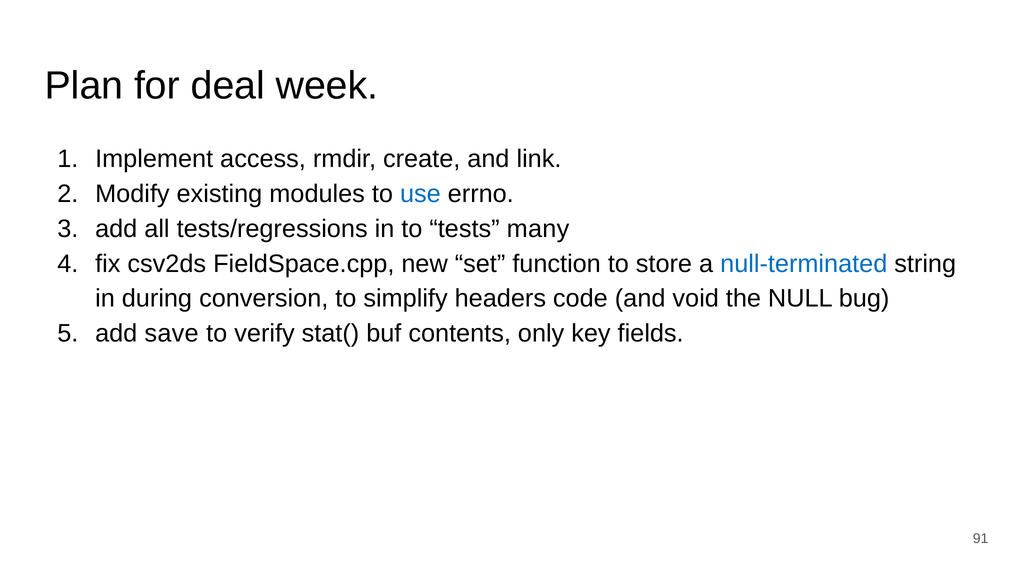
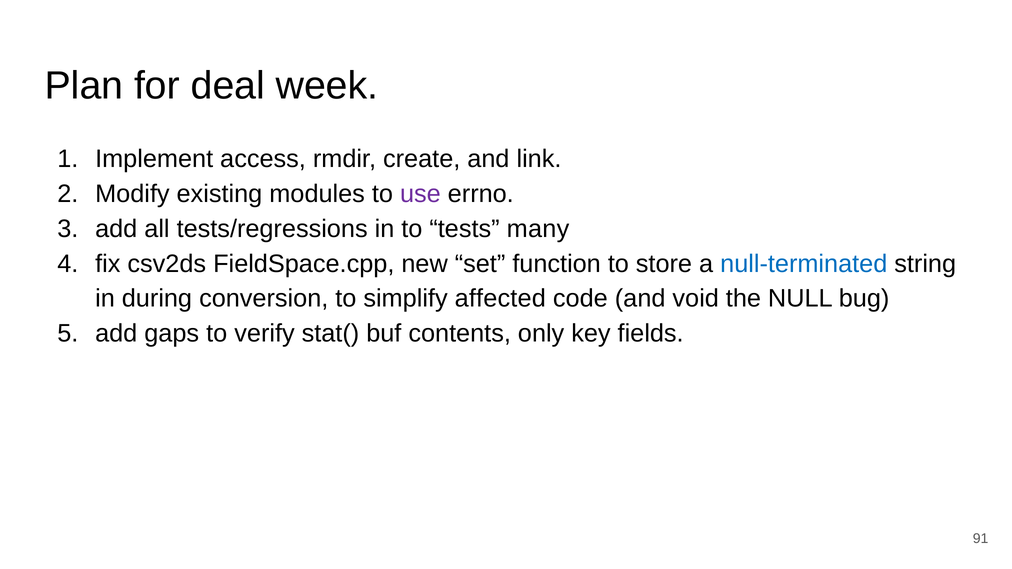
use colour: blue -> purple
headers: headers -> affected
save: save -> gaps
